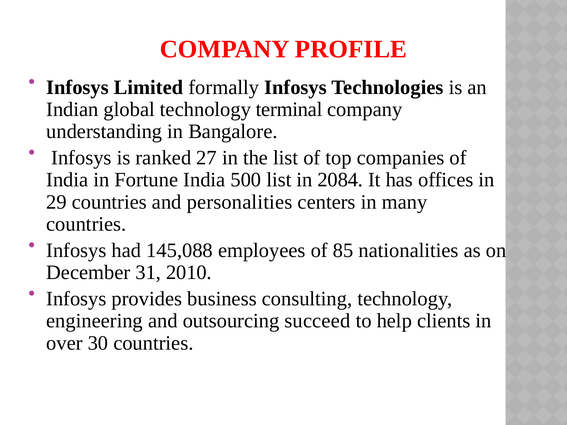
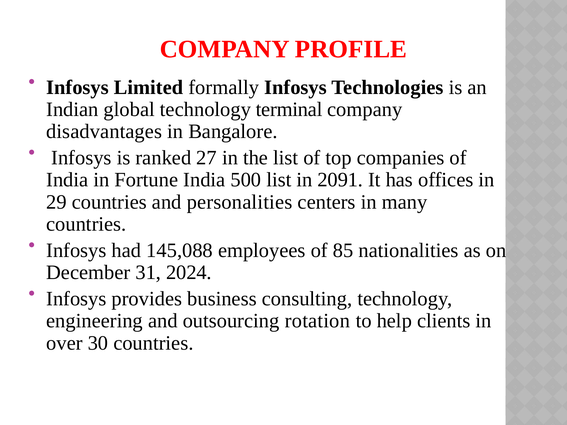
understanding: understanding -> disadvantages
2084: 2084 -> 2091
2010: 2010 -> 2024
succeed: succeed -> rotation
